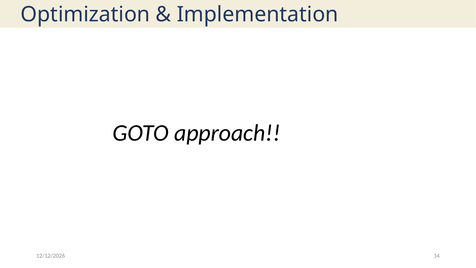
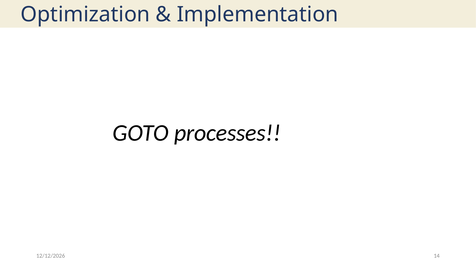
approach: approach -> processes
